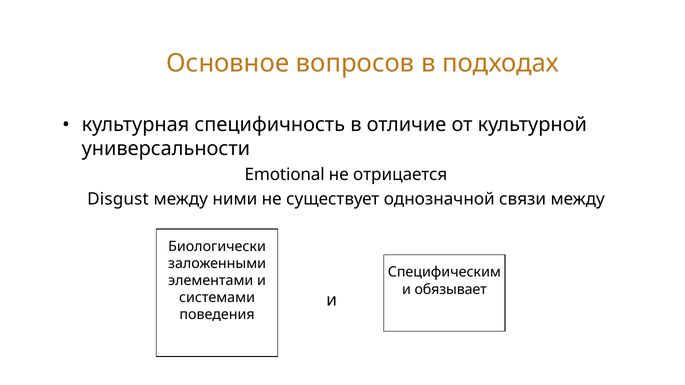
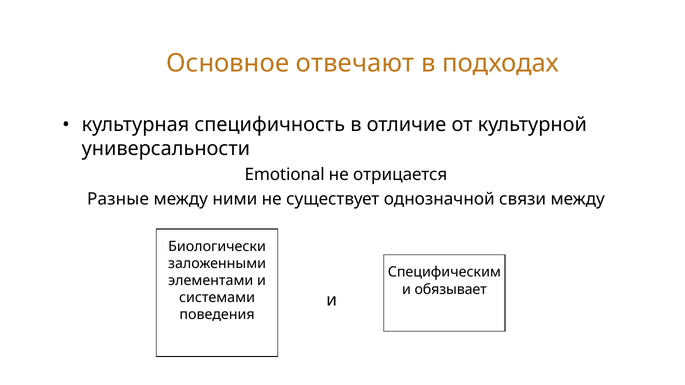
вопросов: вопросов -> отвечают
Disgust: Disgust -> Разные
